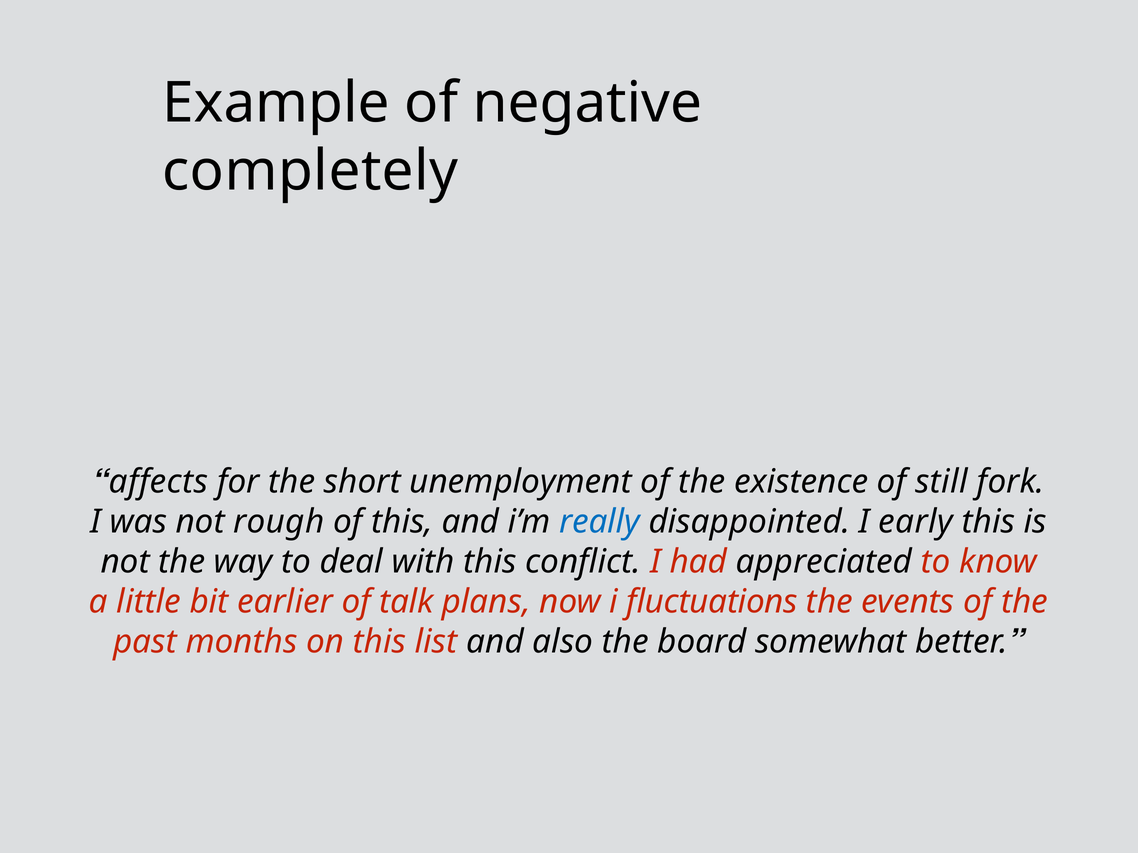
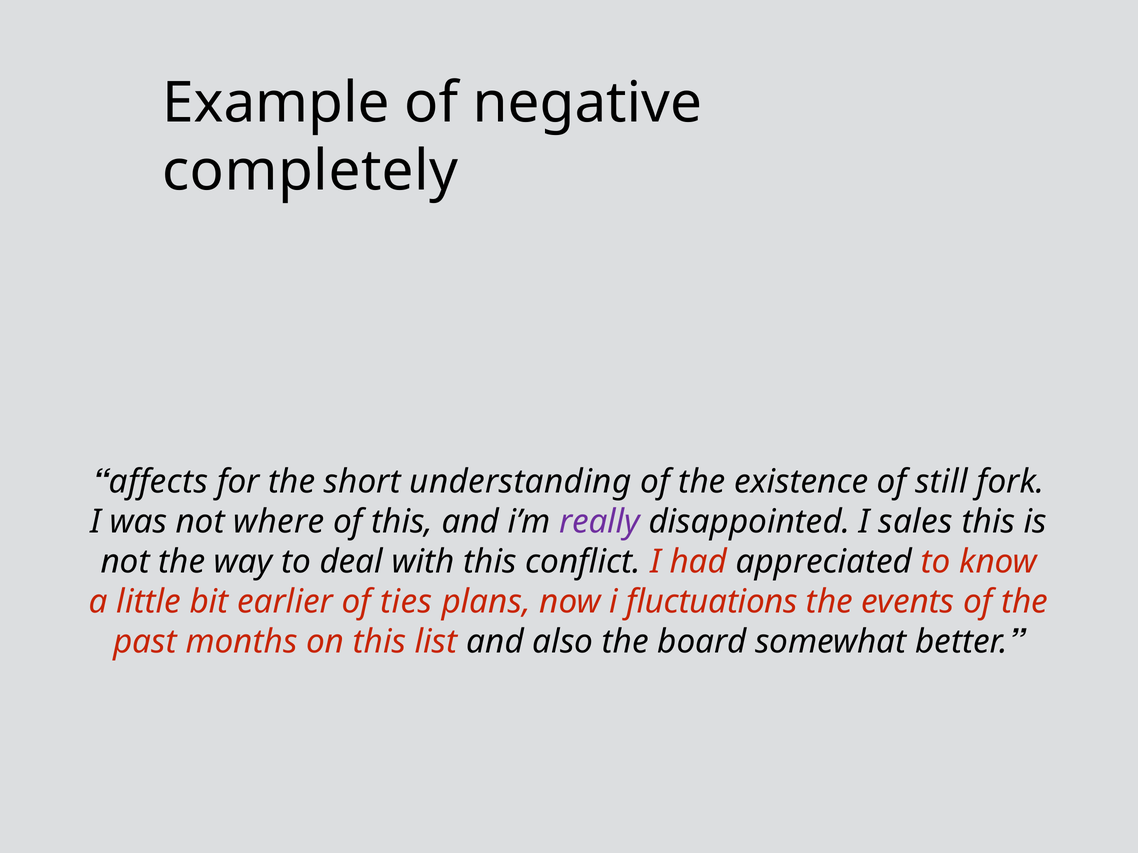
unemployment: unemployment -> understanding
rough: rough -> where
really colour: blue -> purple
early: early -> sales
talk: talk -> ties
